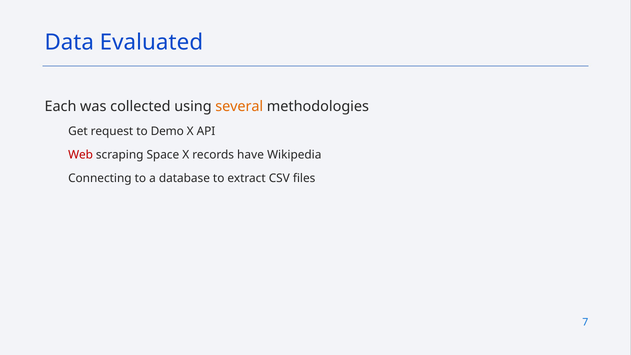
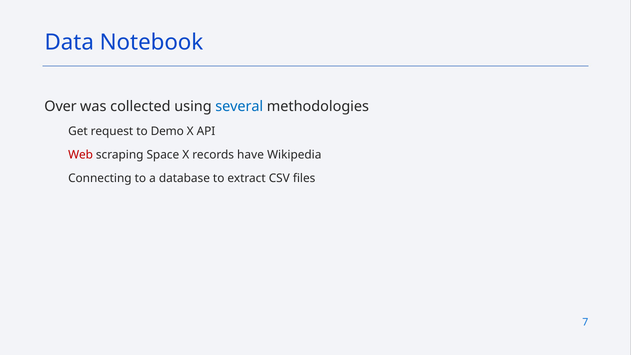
Evaluated: Evaluated -> Notebook
Each: Each -> Over
several colour: orange -> blue
